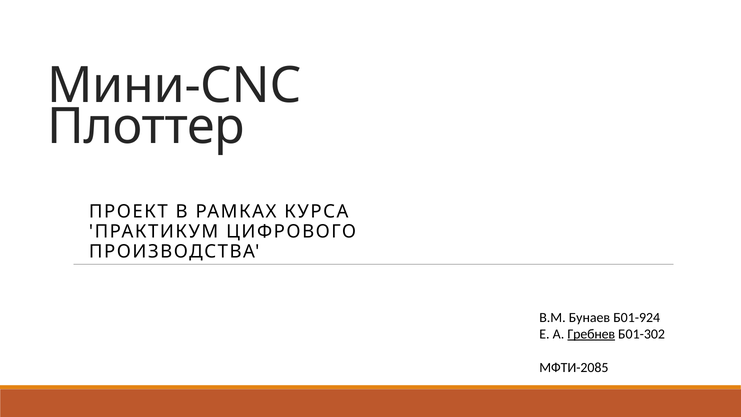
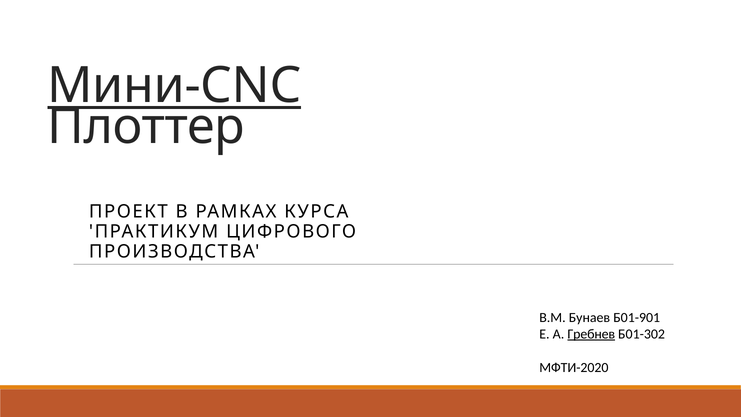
Мини-CNC underline: none -> present
Б01-924: Б01-924 -> Б01-901
МФТИ-2085: МФТИ-2085 -> МФТИ-2020
